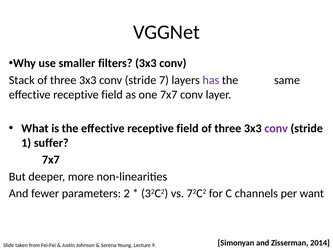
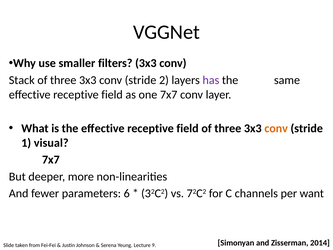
7: 7 -> 2
conv at (276, 128) colour: purple -> orange
suffer: suffer -> visual
2: 2 -> 6
